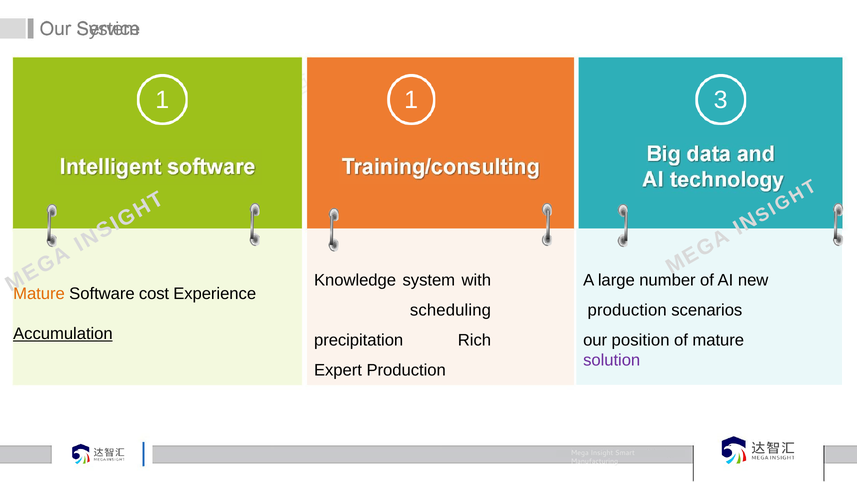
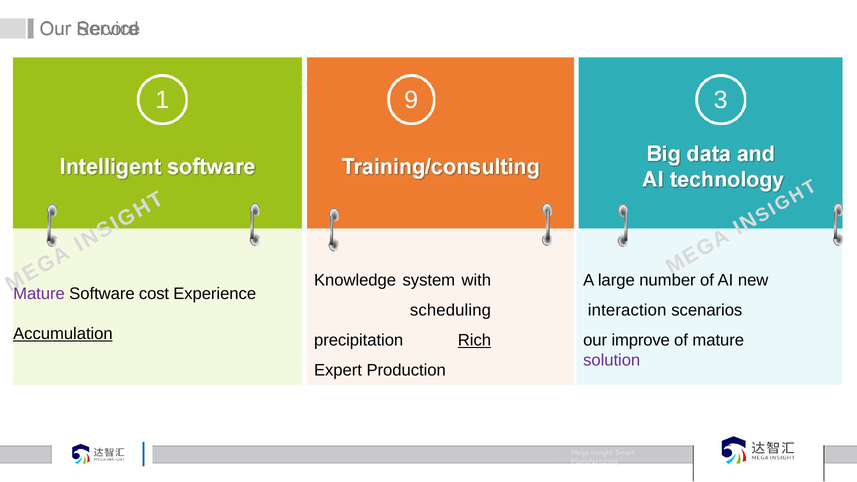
Our System: System -> Record
1 1: 1 -> 9
Mature at (39, 294) colour: orange -> purple
production at (627, 310): production -> interaction
Rich underline: none -> present
position: position -> improve
